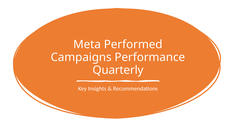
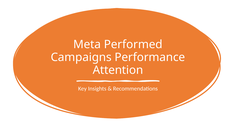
Quarterly: Quarterly -> Attention
